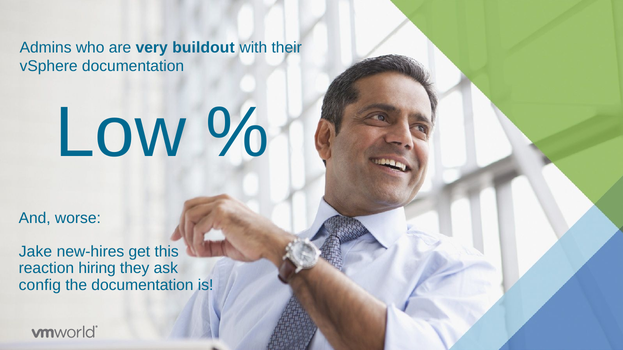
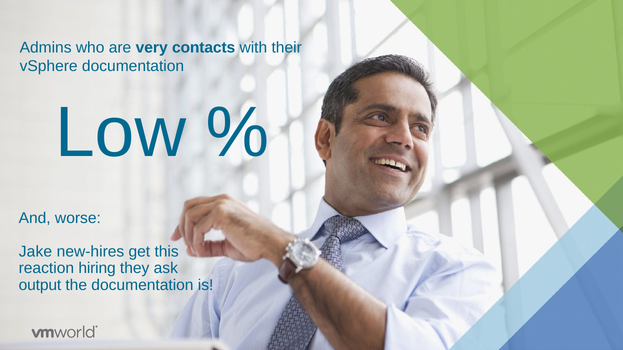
buildout: buildout -> contacts
config: config -> output
